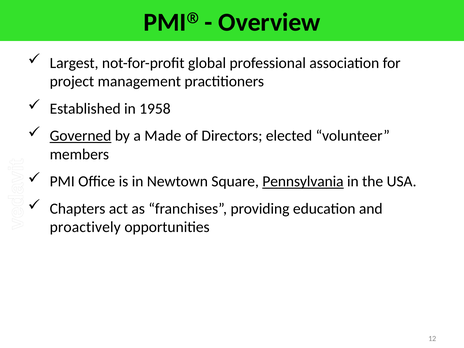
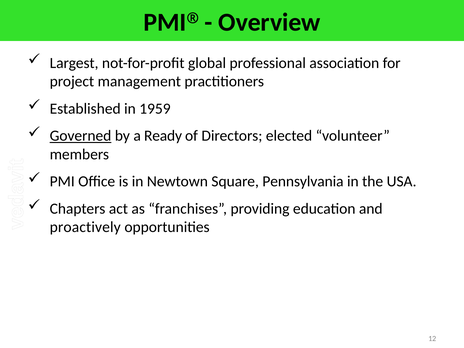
1958: 1958 -> 1959
Made: Made -> Ready
Pennsylvania underline: present -> none
